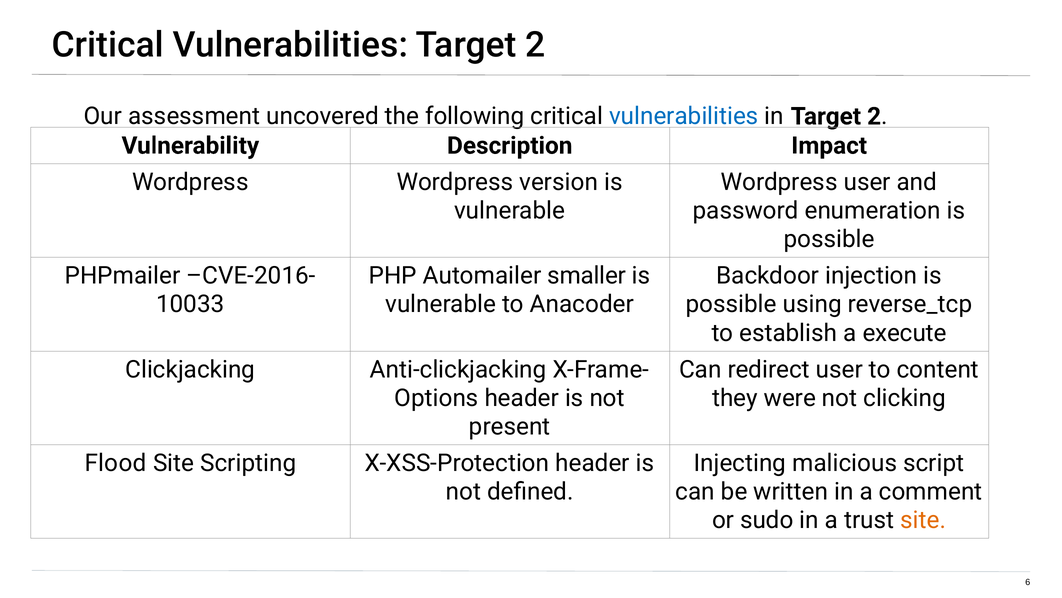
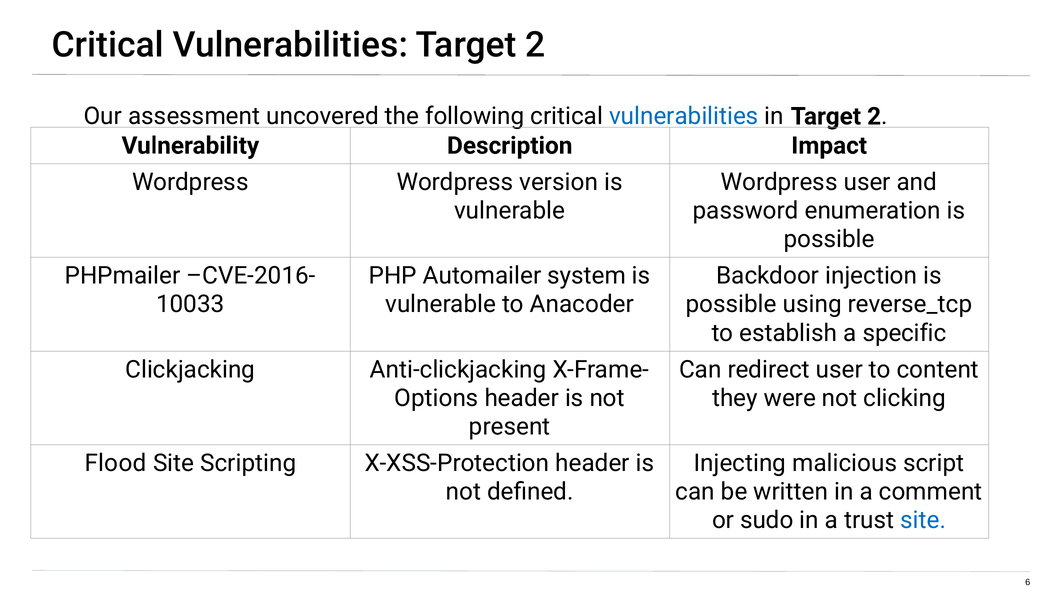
smaller: smaller -> system
execute: execute -> specific
site at (923, 520) colour: orange -> blue
